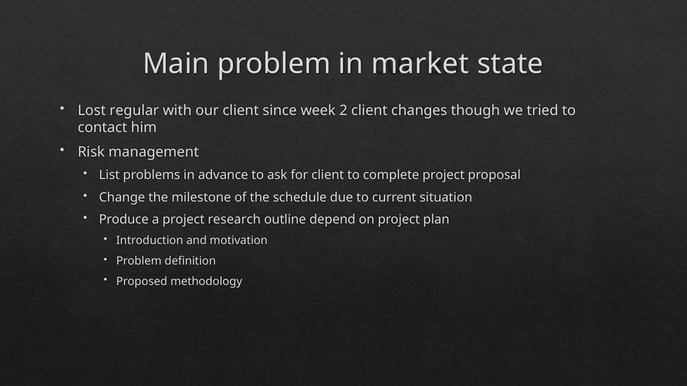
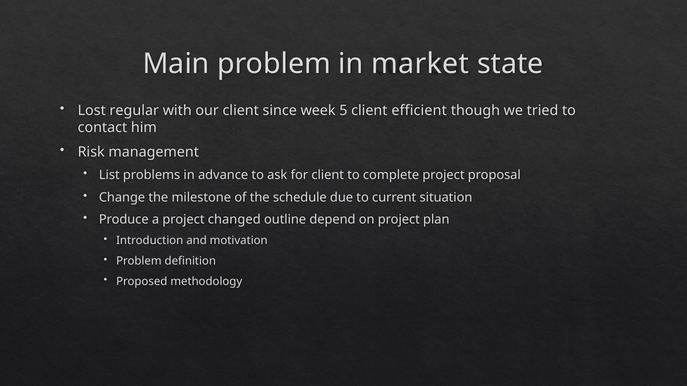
2: 2 -> 5
changes: changes -> efficient
research: research -> changed
